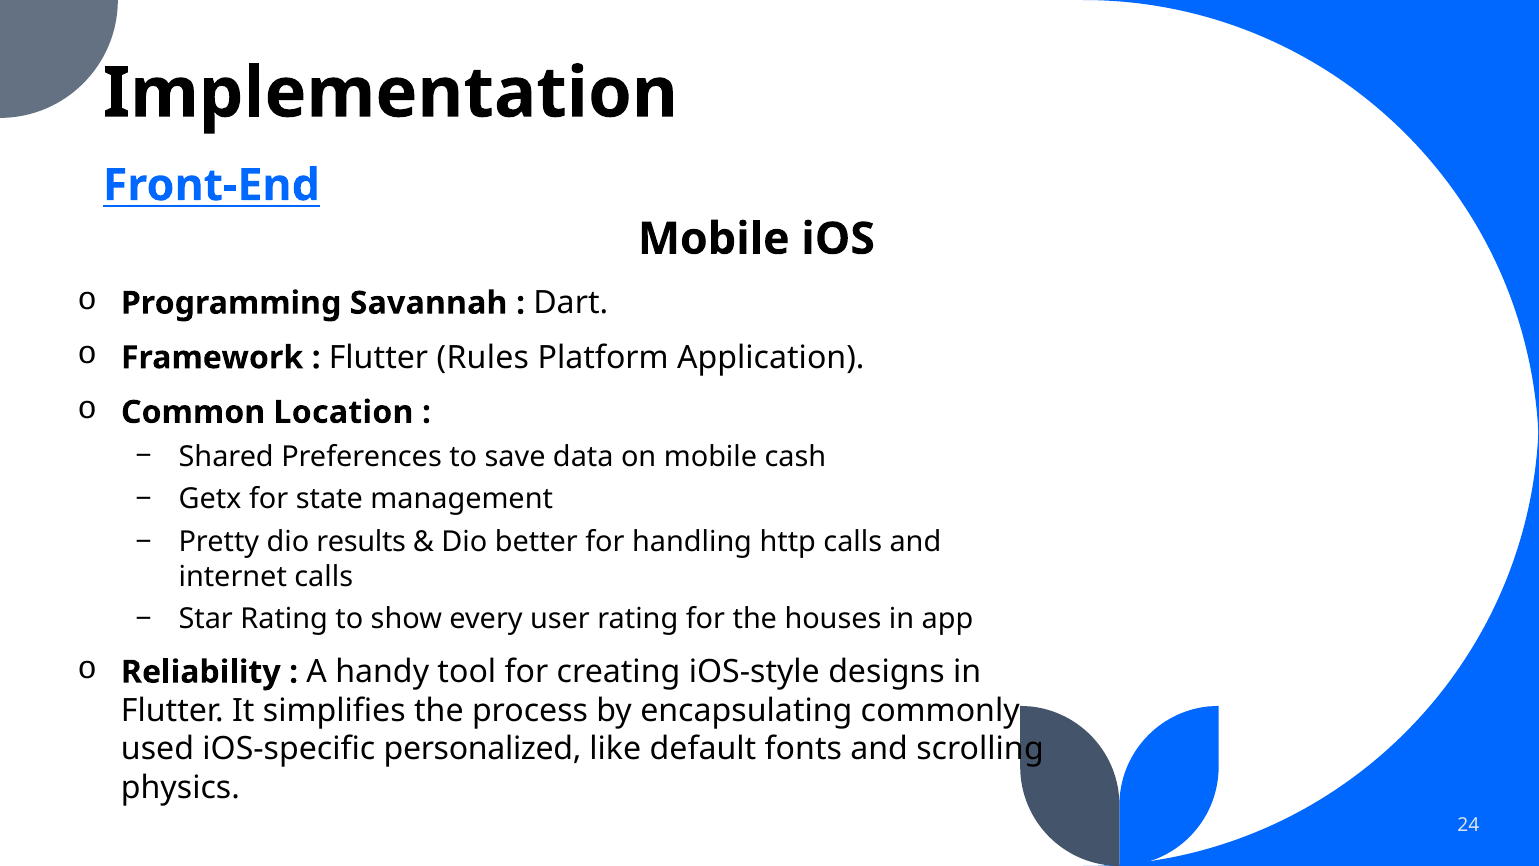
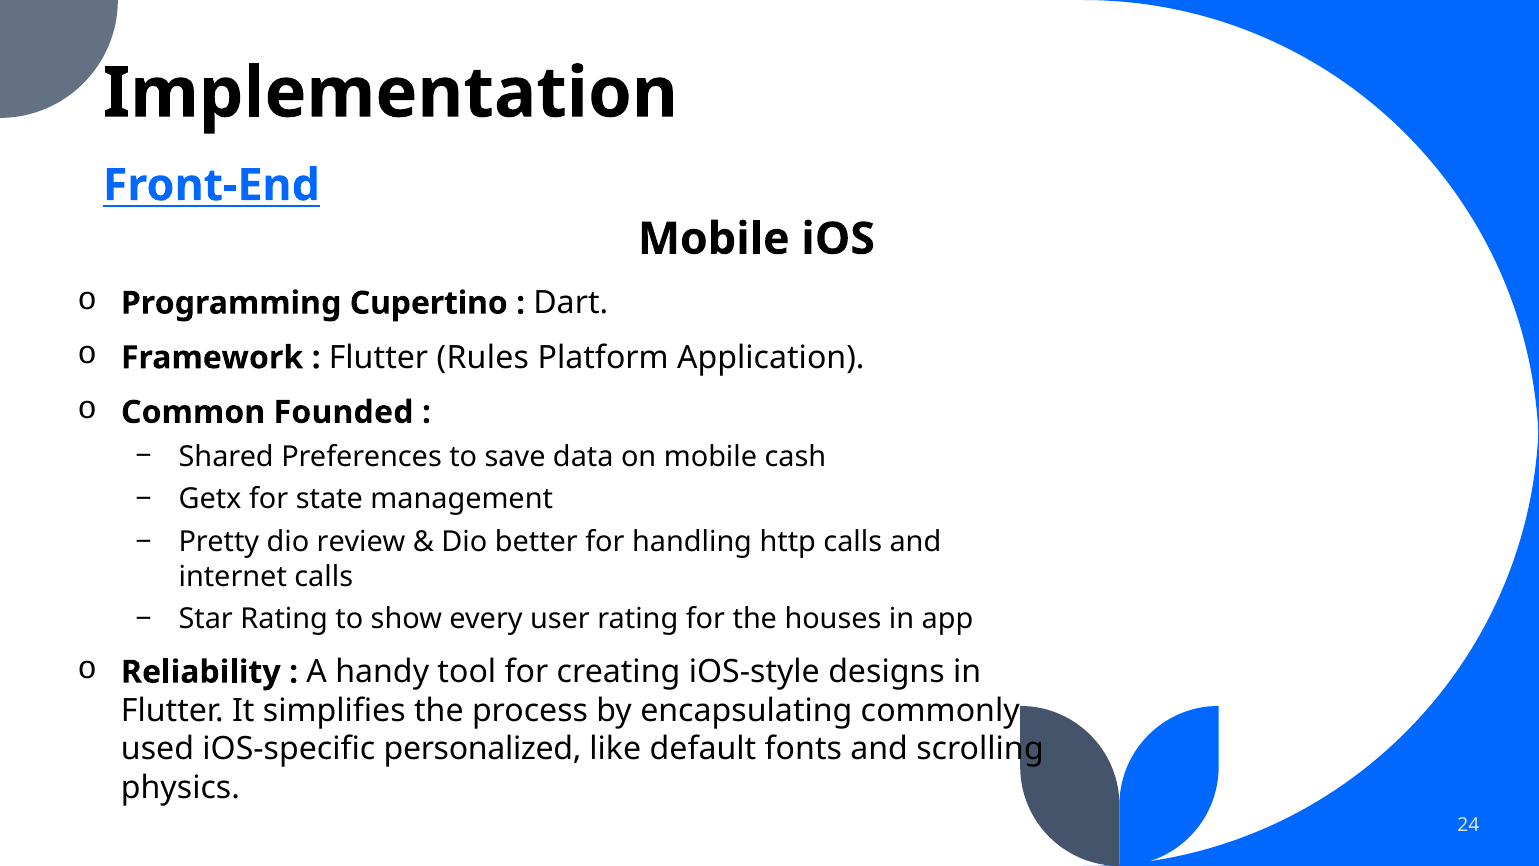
Savannah: Savannah -> Cupertino
Location: Location -> Founded
results: results -> review
